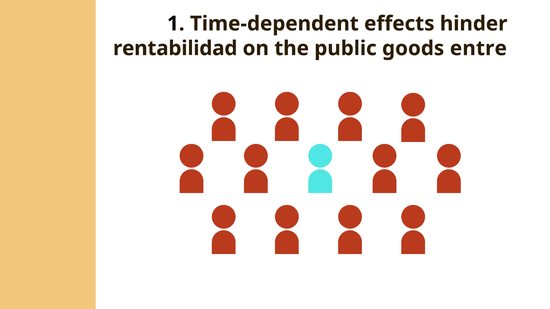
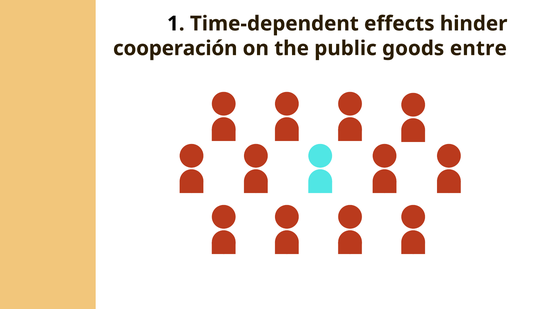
rentabilidad: rentabilidad -> cooperación
